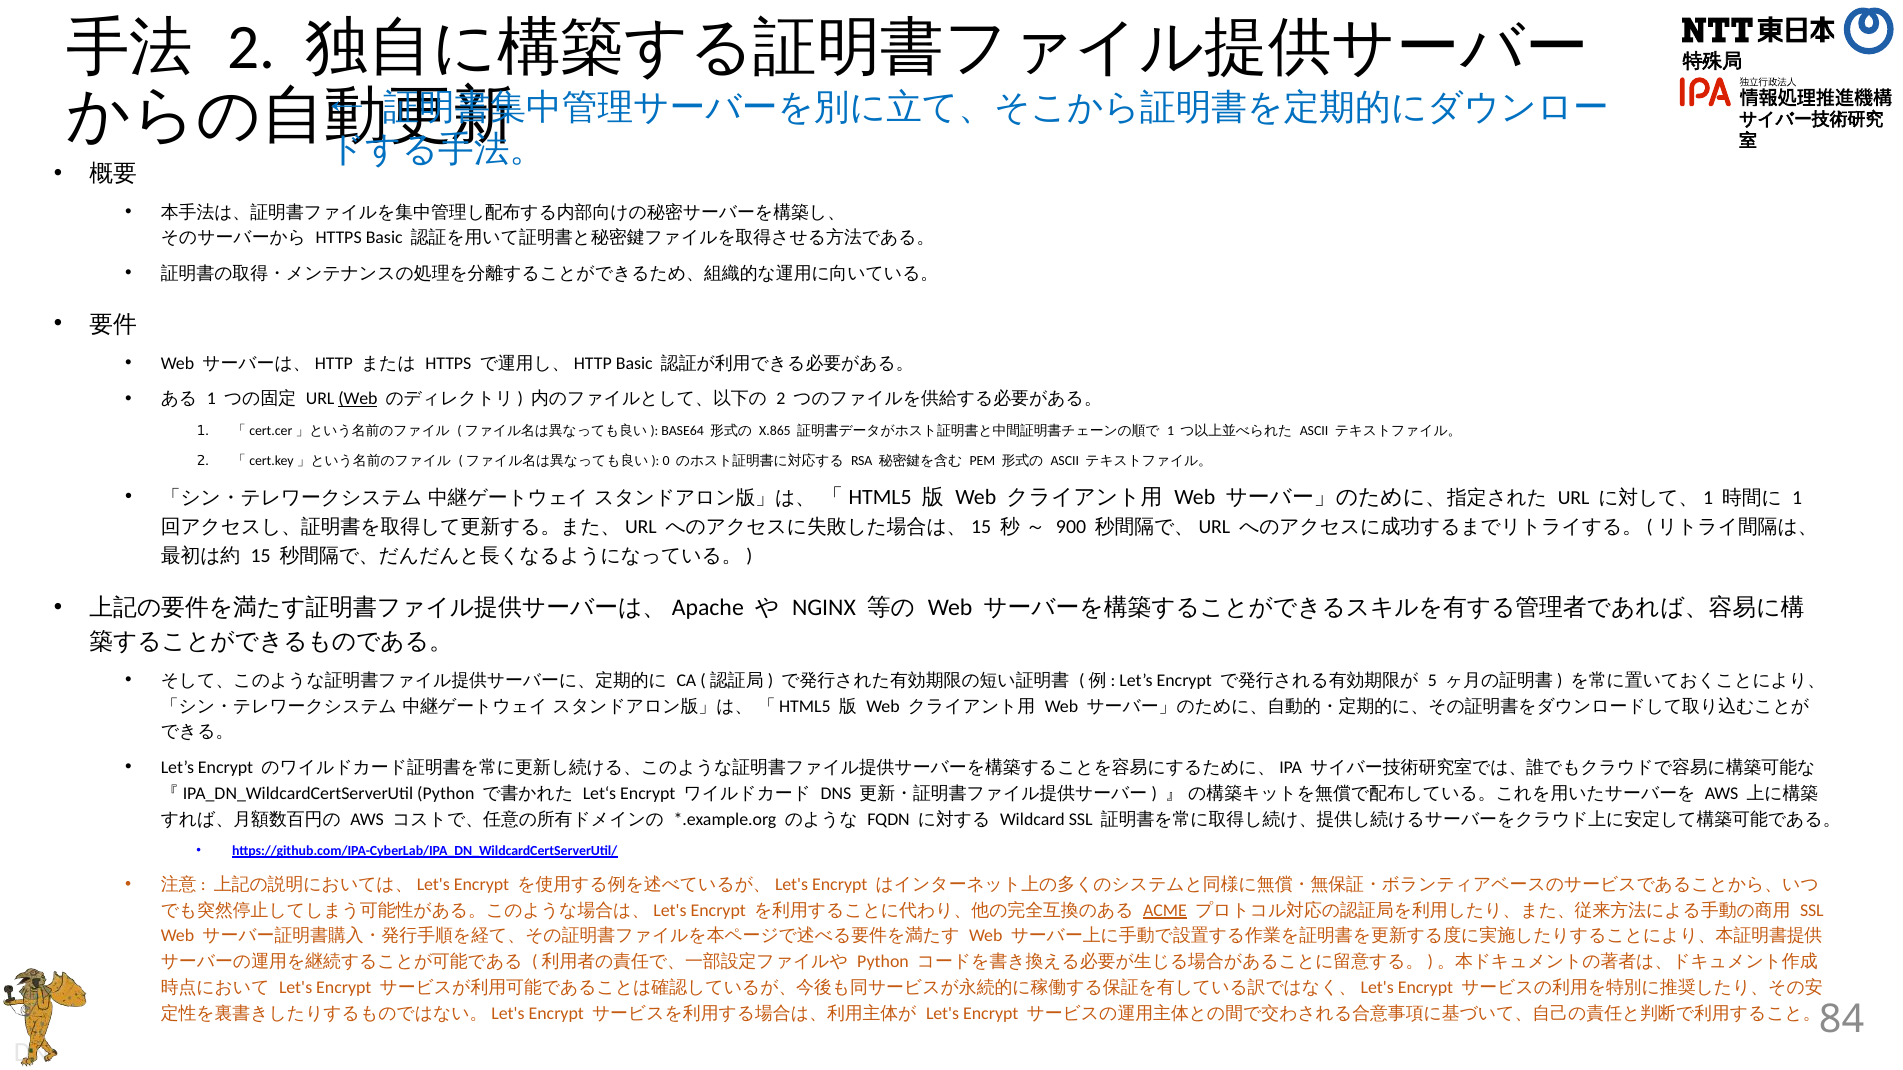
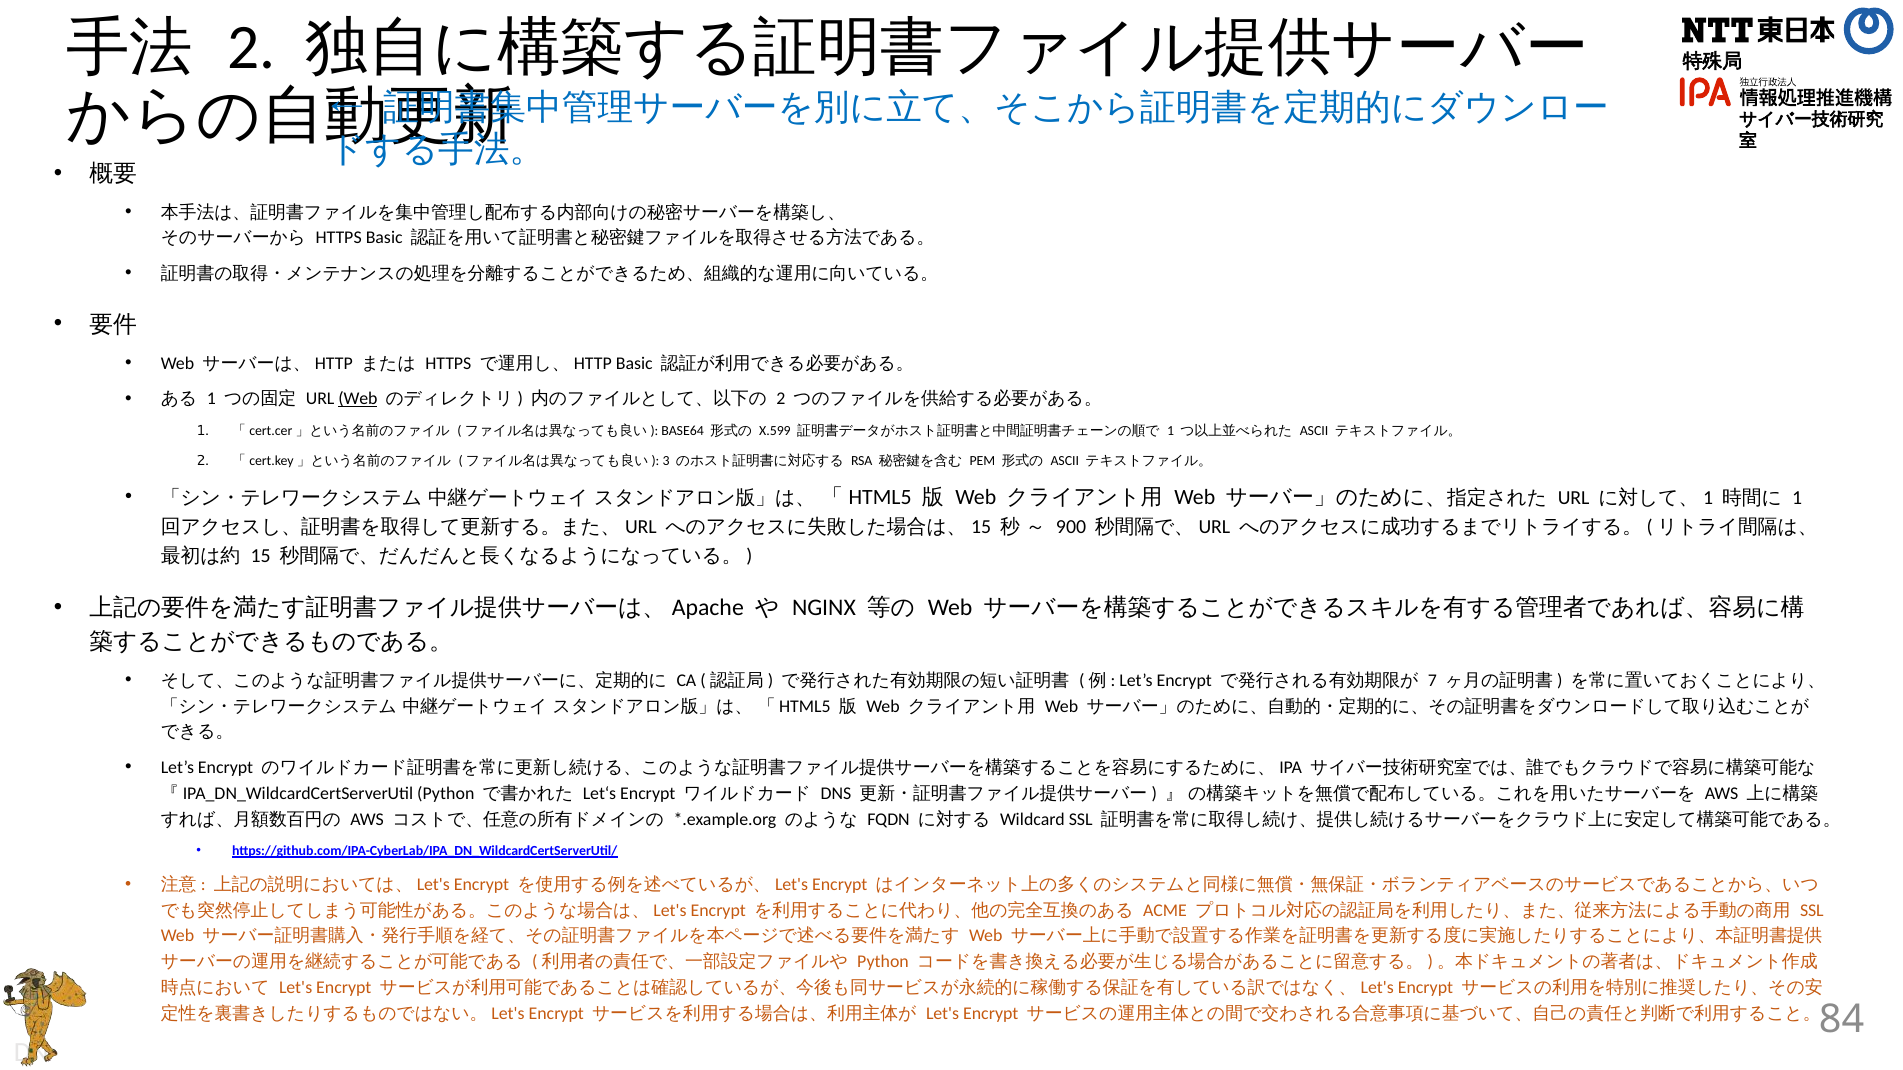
X.865: X.865 -> X.599
0: 0 -> 3
5: 5 -> 7
ACME underline: present -> none
